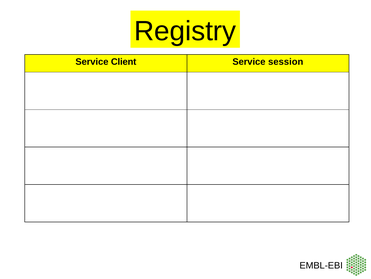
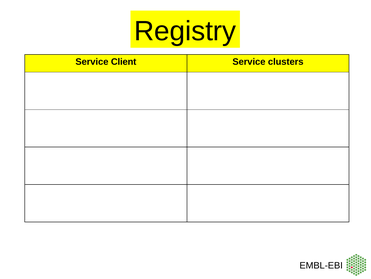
session: session -> clusters
